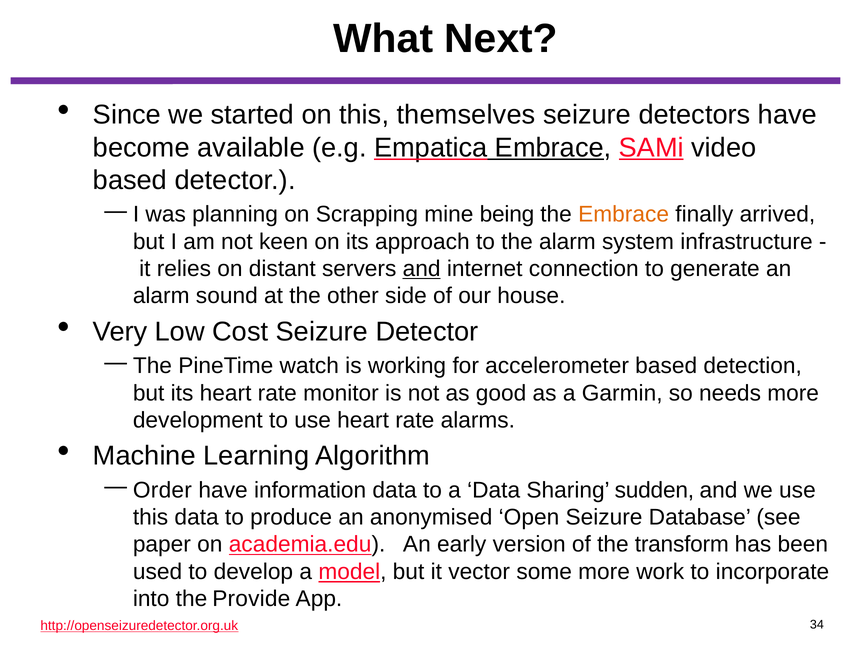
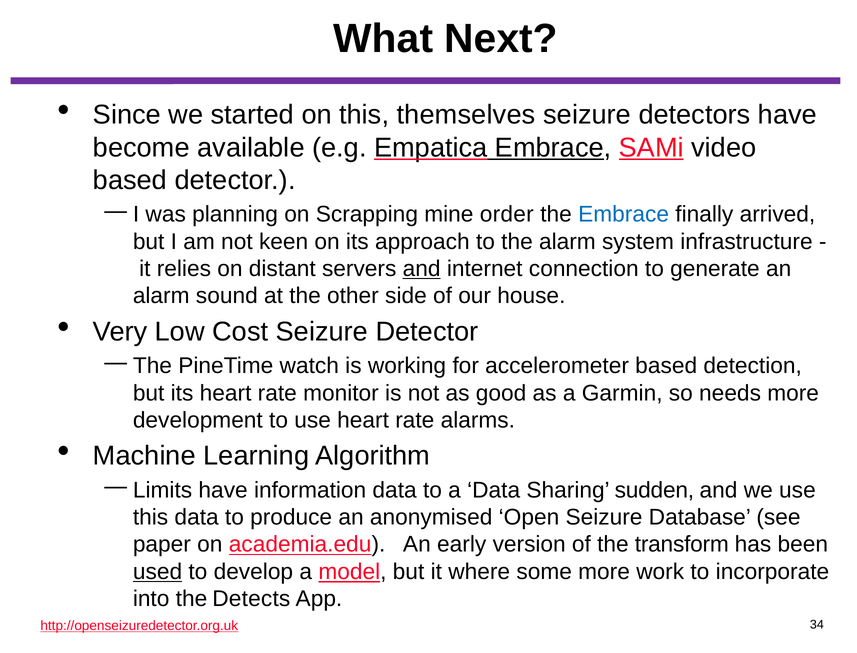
being: being -> order
Embrace at (624, 214) colour: orange -> blue
Order: Order -> Limits
used underline: none -> present
vector: vector -> where
Provide: Provide -> Detects
